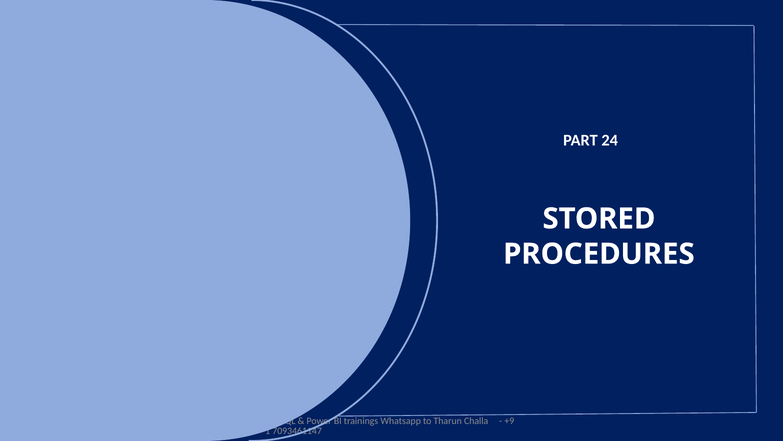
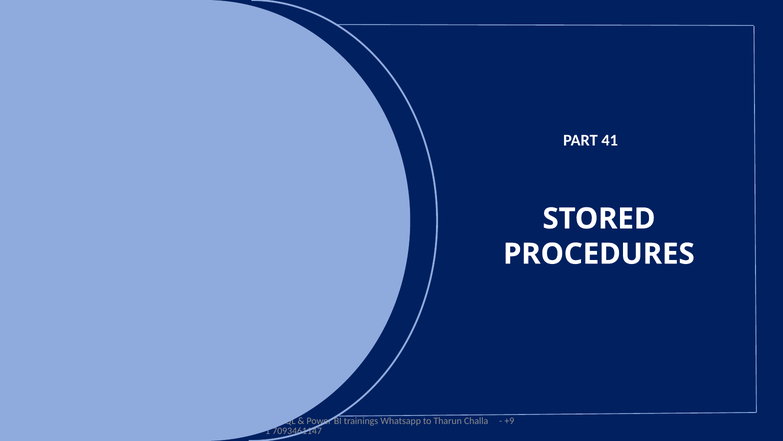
24: 24 -> 41
